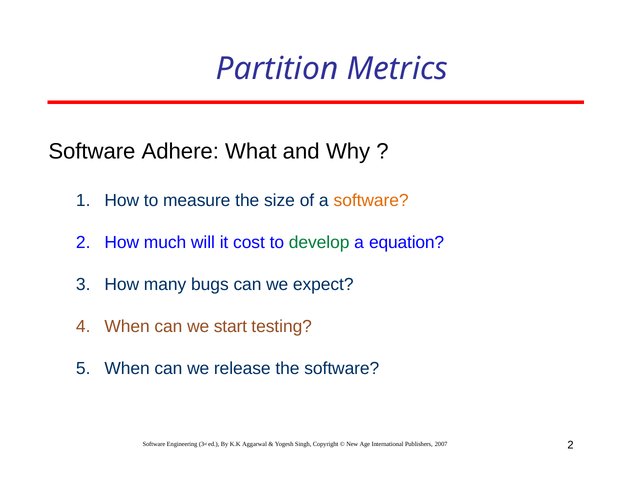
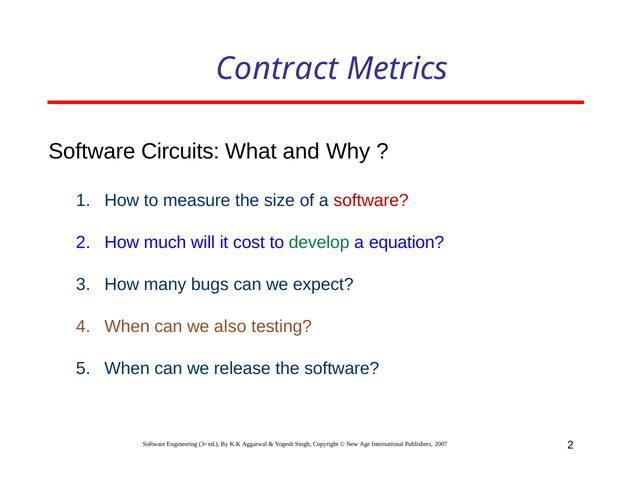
Partition: Partition -> Contract
Adhere: Adhere -> Circuits
software at (371, 200) colour: orange -> red
start: start -> also
